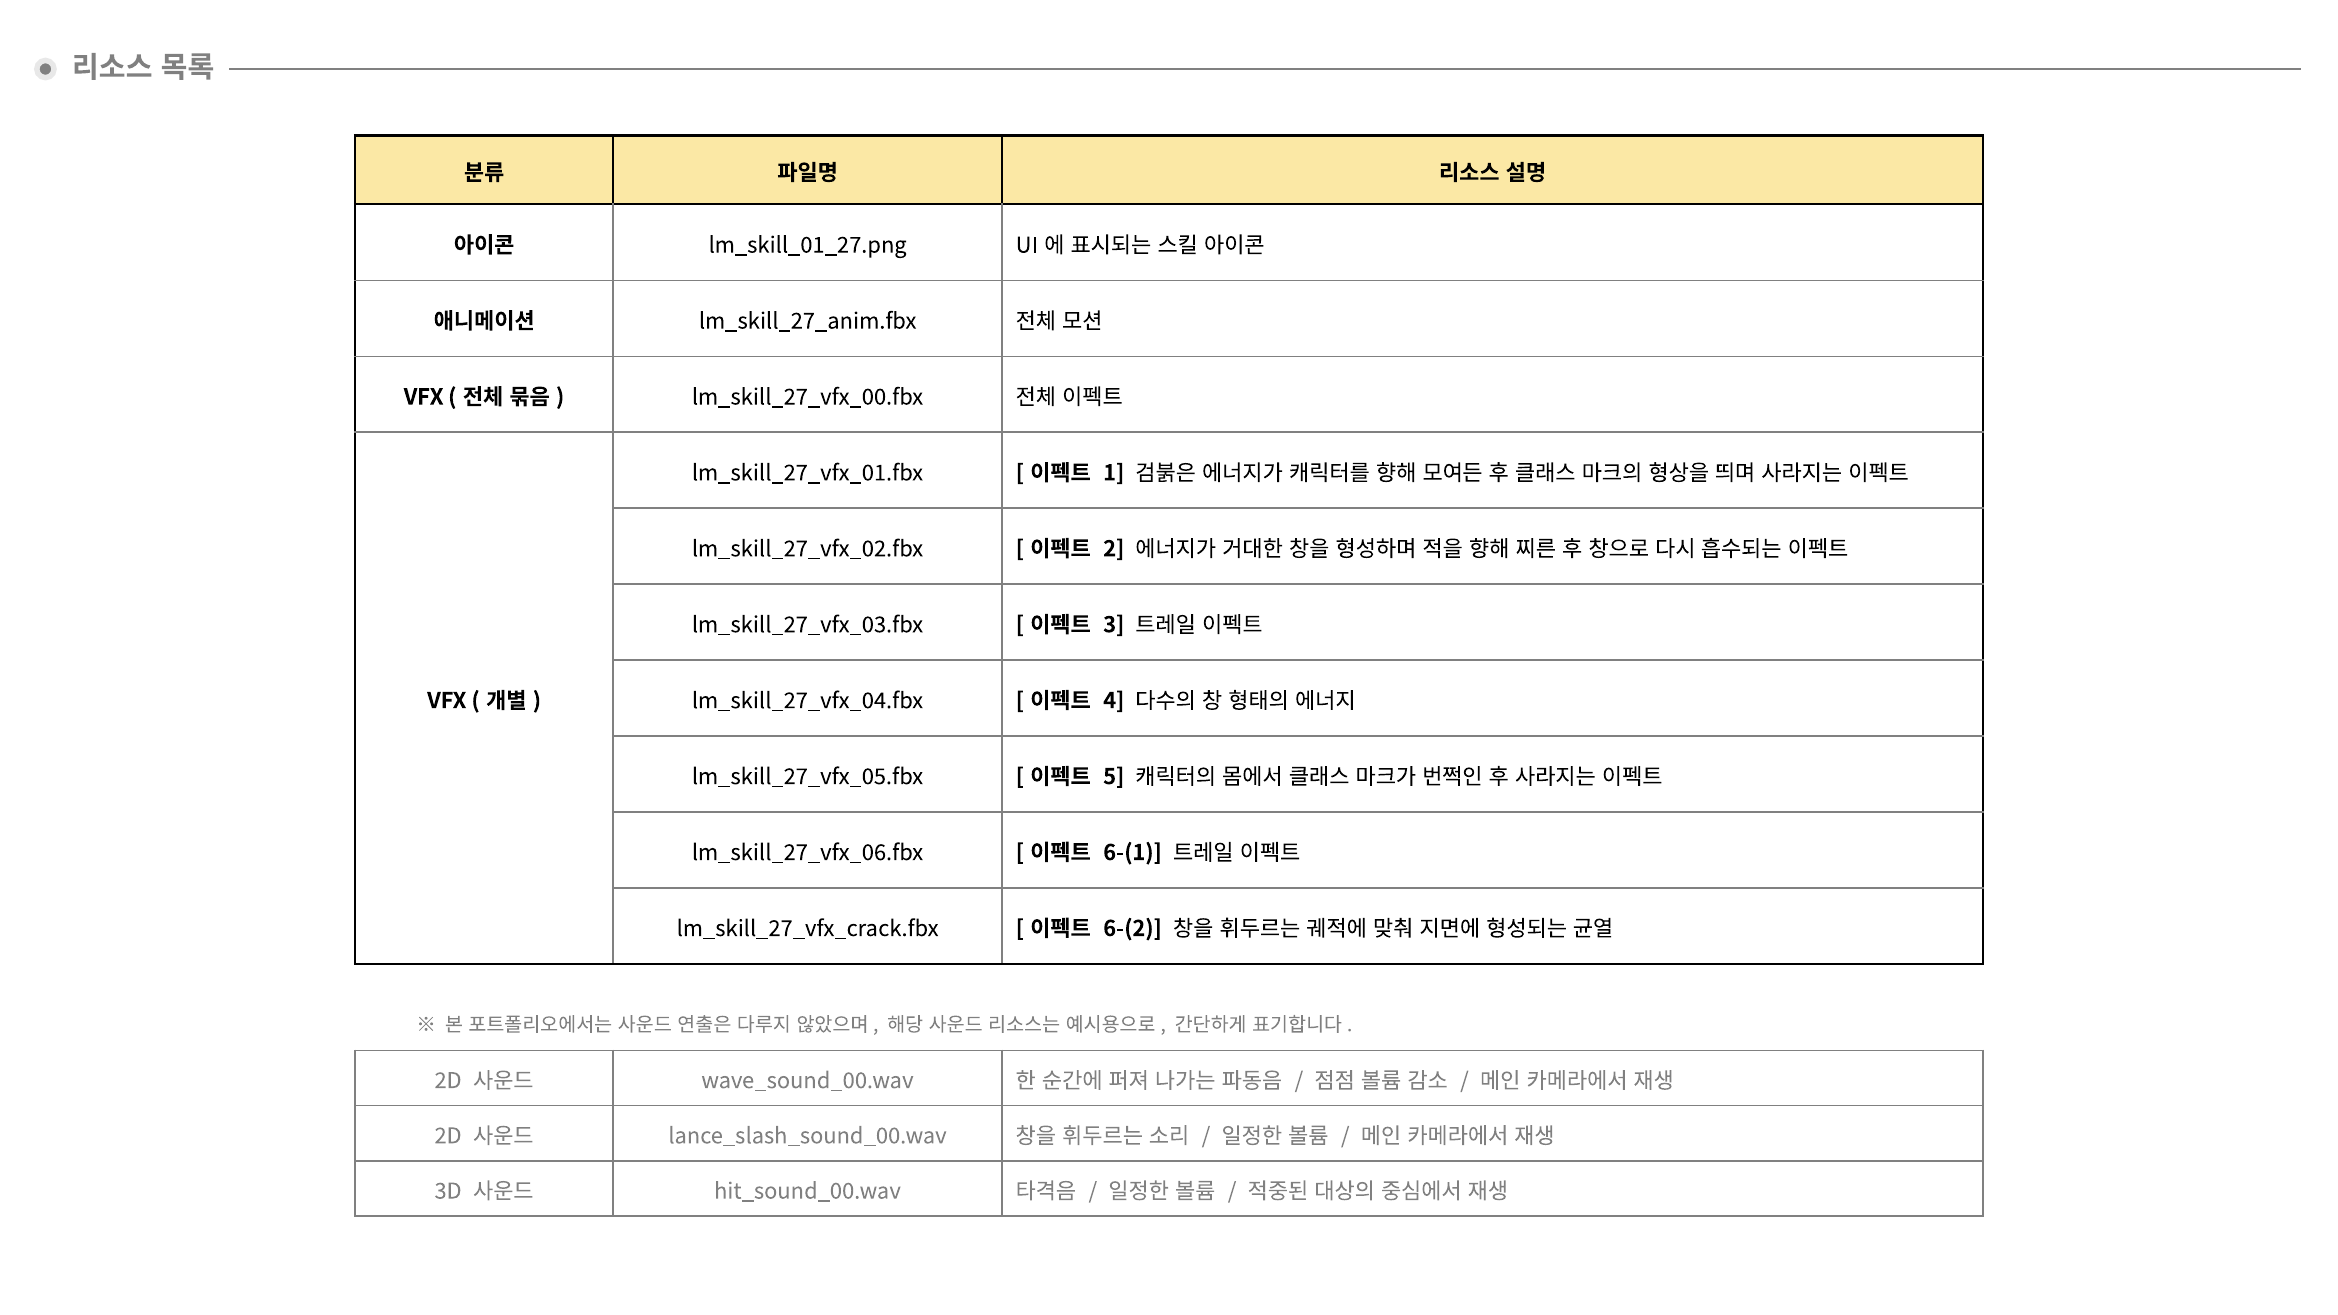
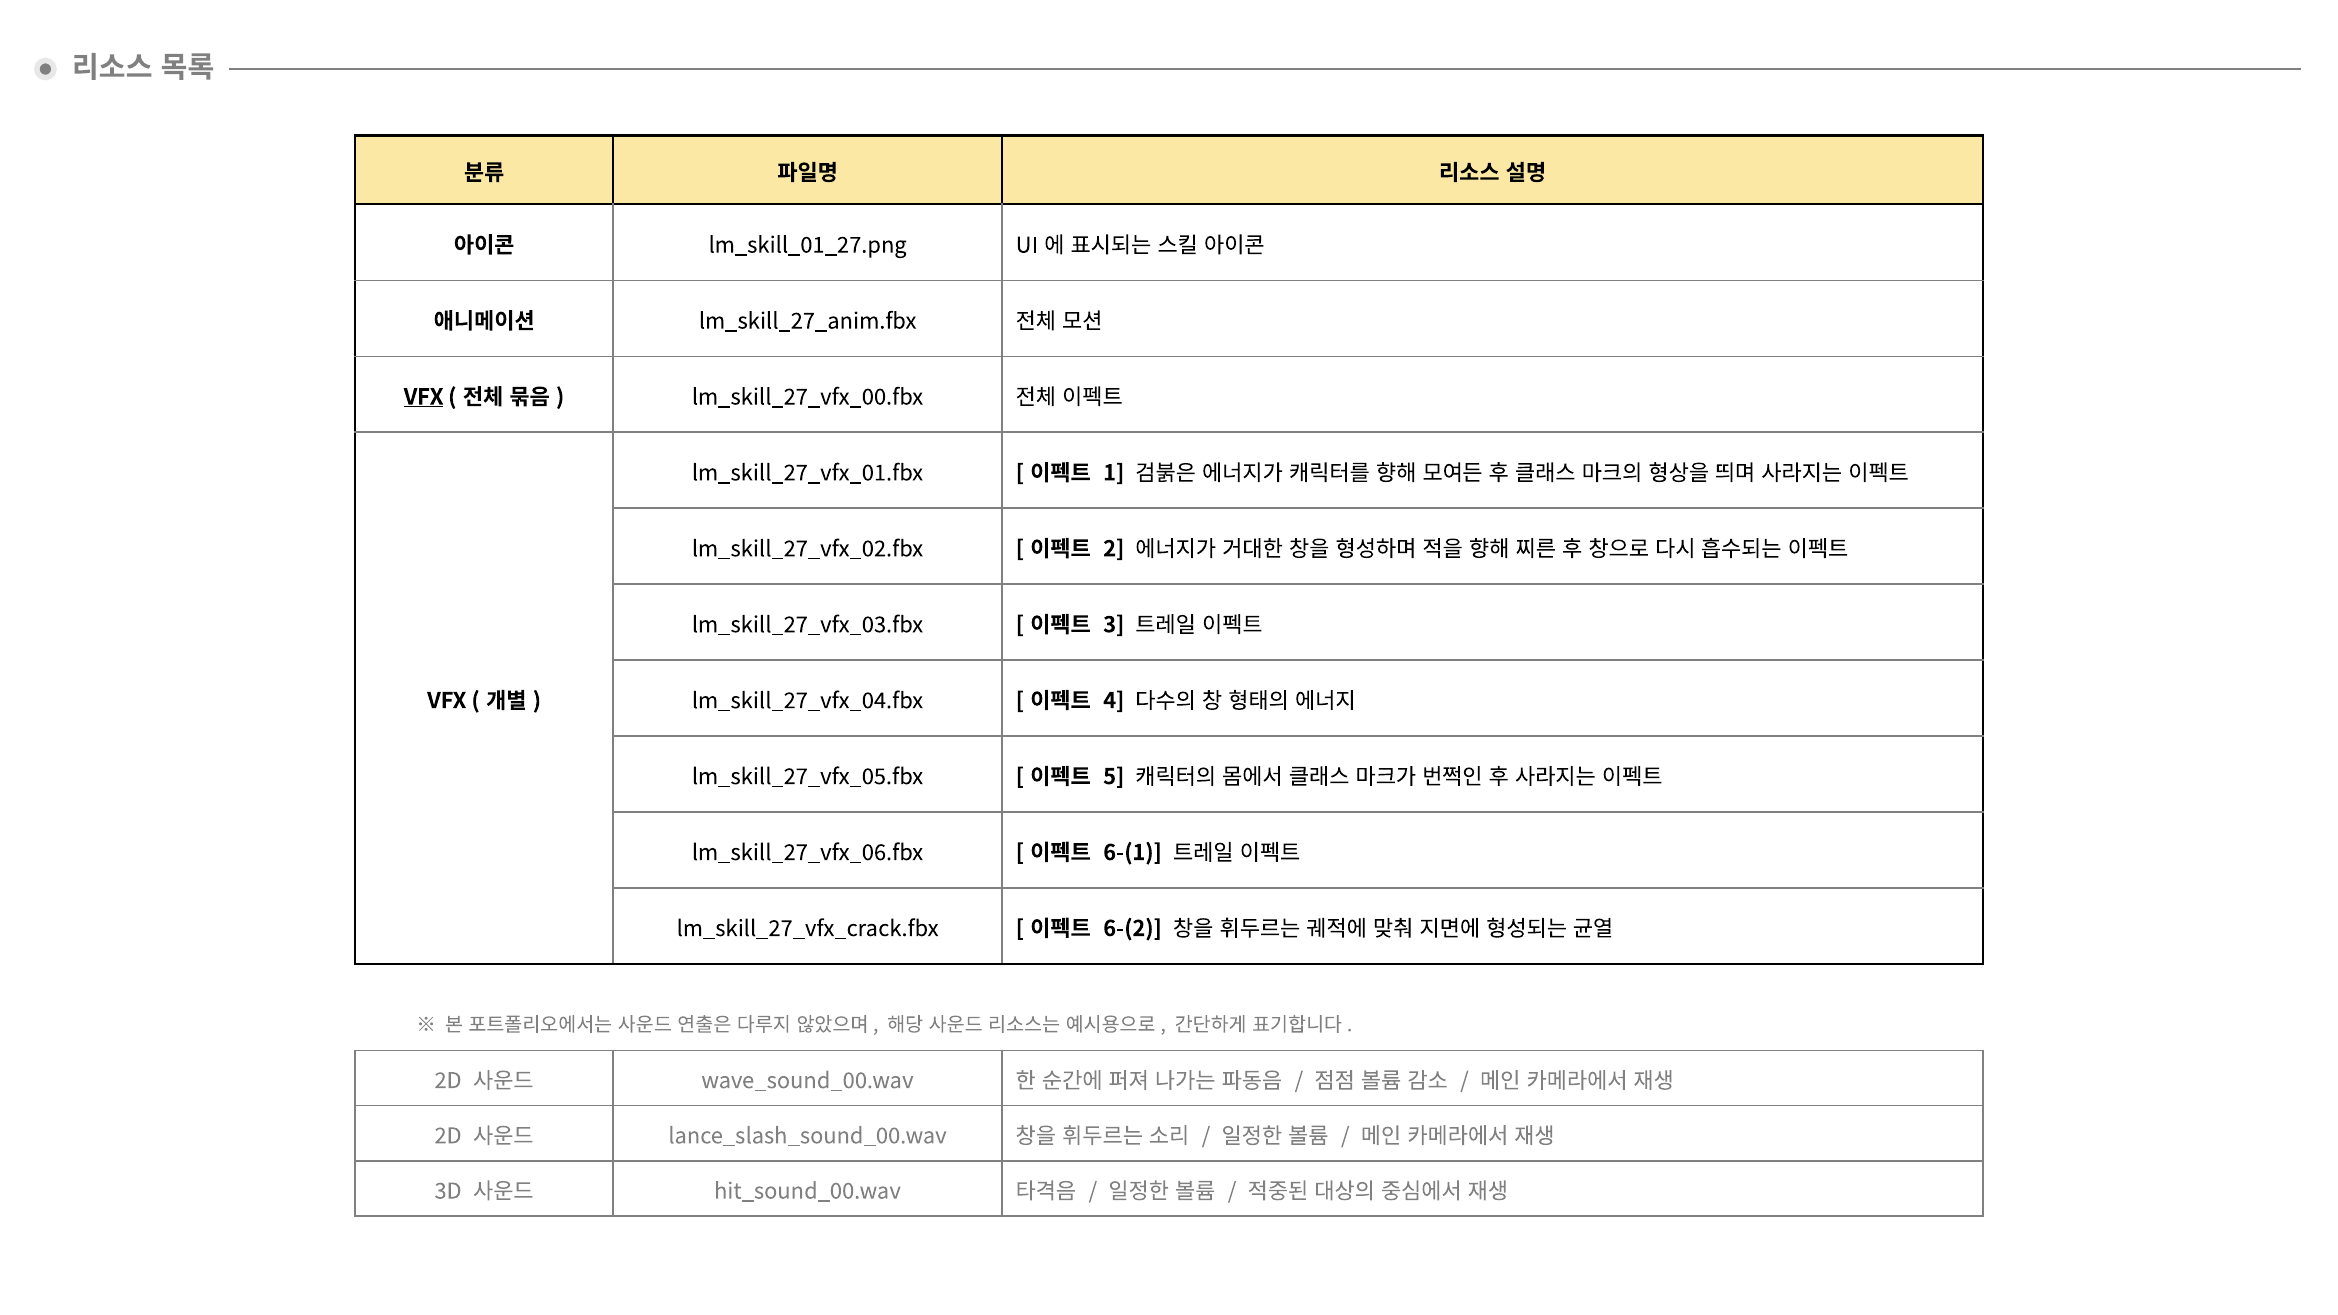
VFX at (424, 397) underline: none -> present
